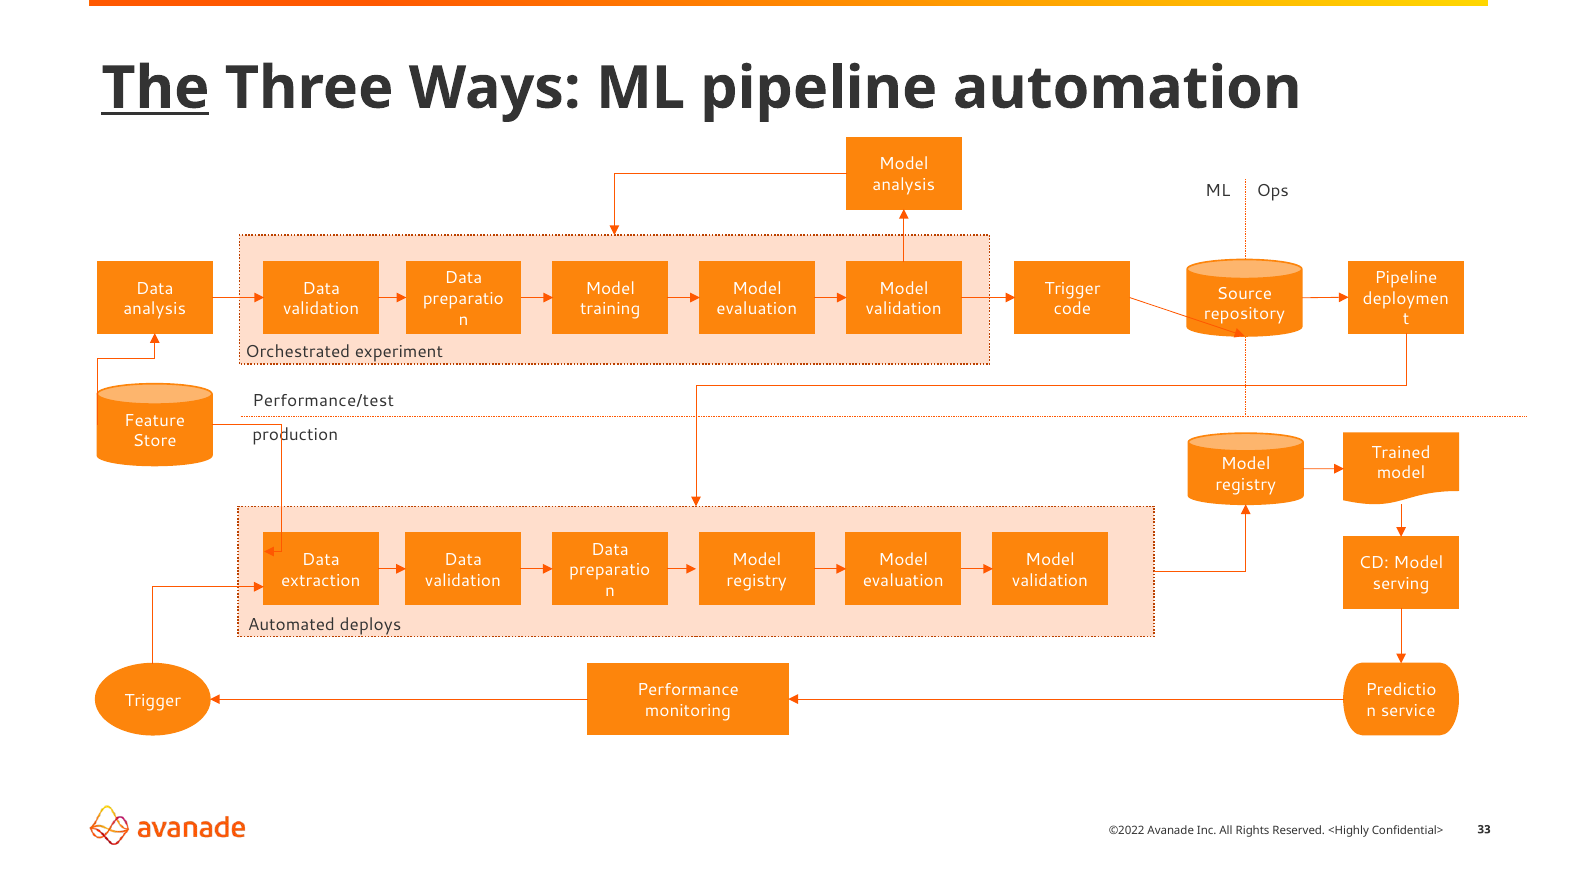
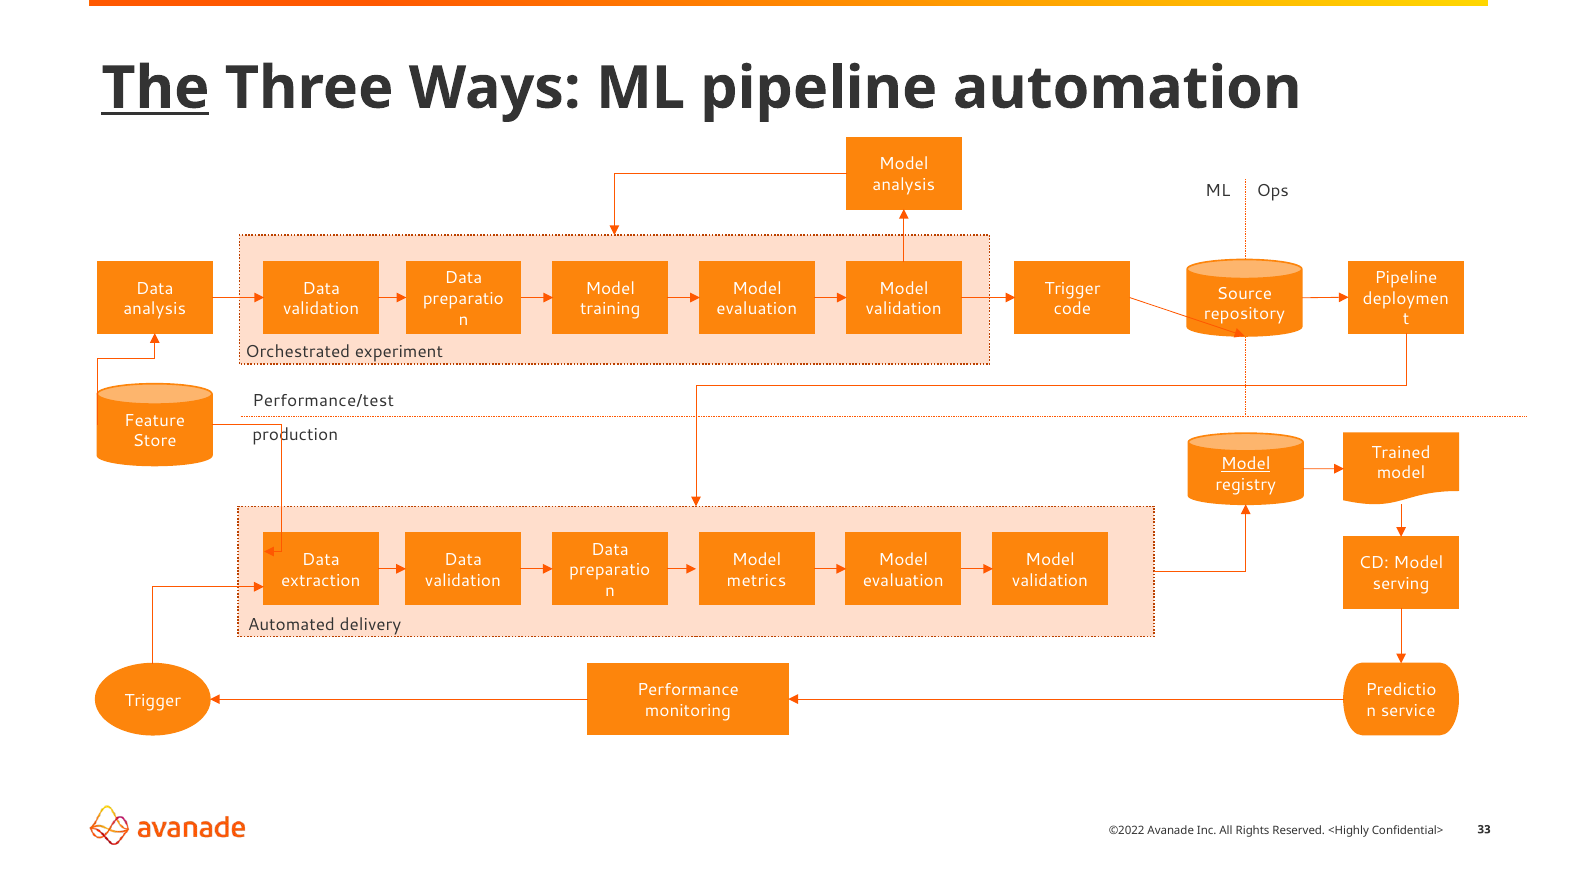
Model at (1246, 464) underline: none -> present
registry at (757, 580): registry -> metrics
deploys: deploys -> delivery
